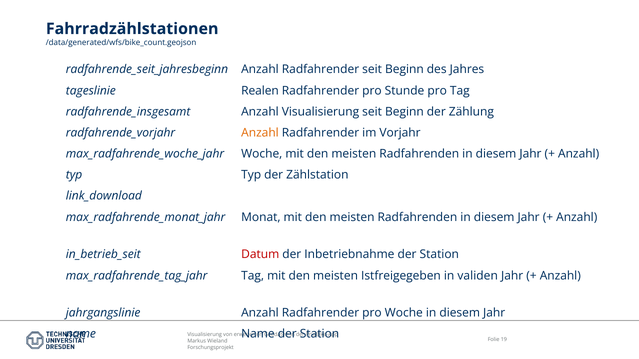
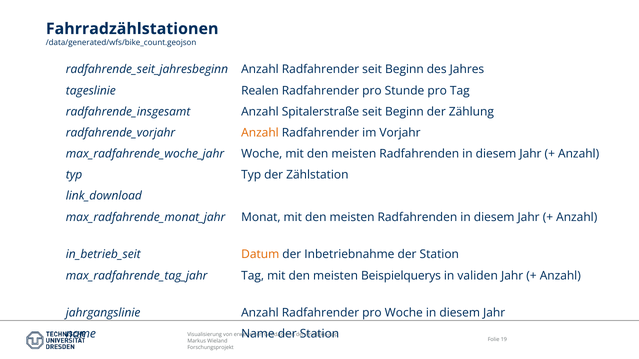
Anzahl Visualisierung: Visualisierung -> Spitalerstraße
Datum colour: red -> orange
Istfreigegeben: Istfreigegeben -> Beispielquerys
